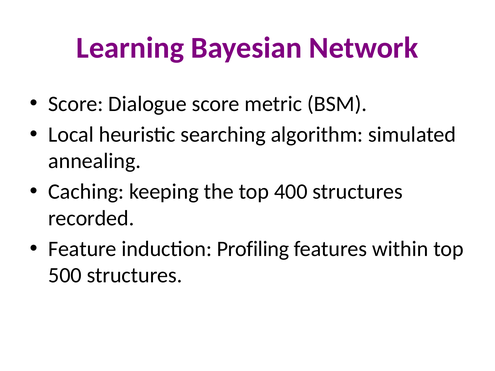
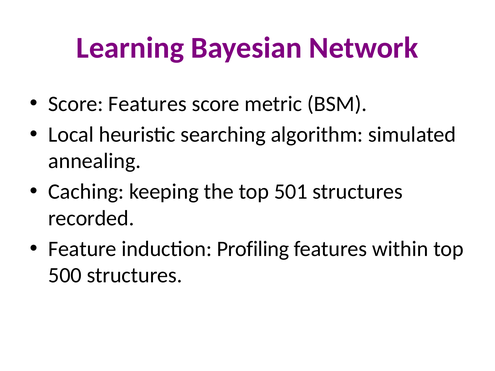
Score Dialogue: Dialogue -> Features
400: 400 -> 501
